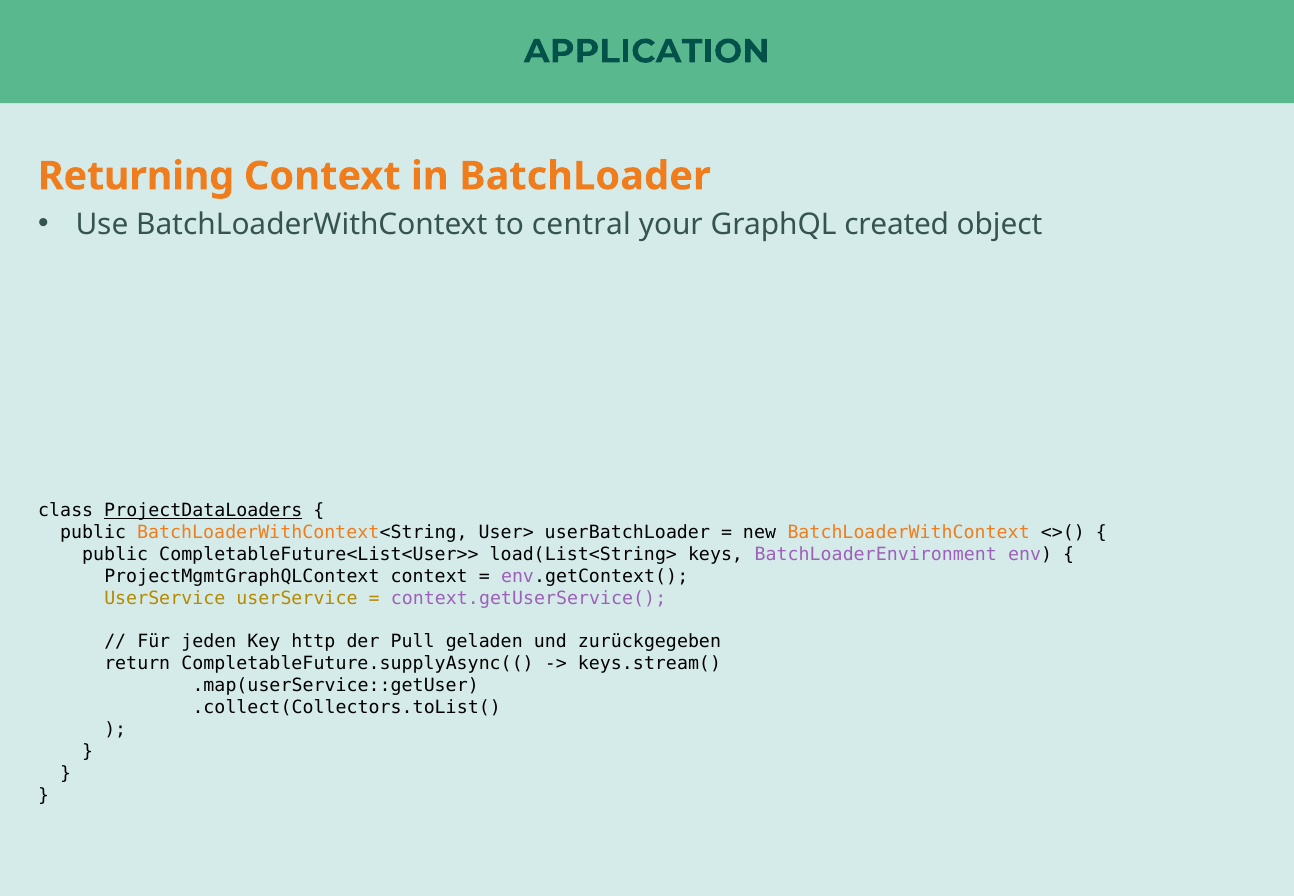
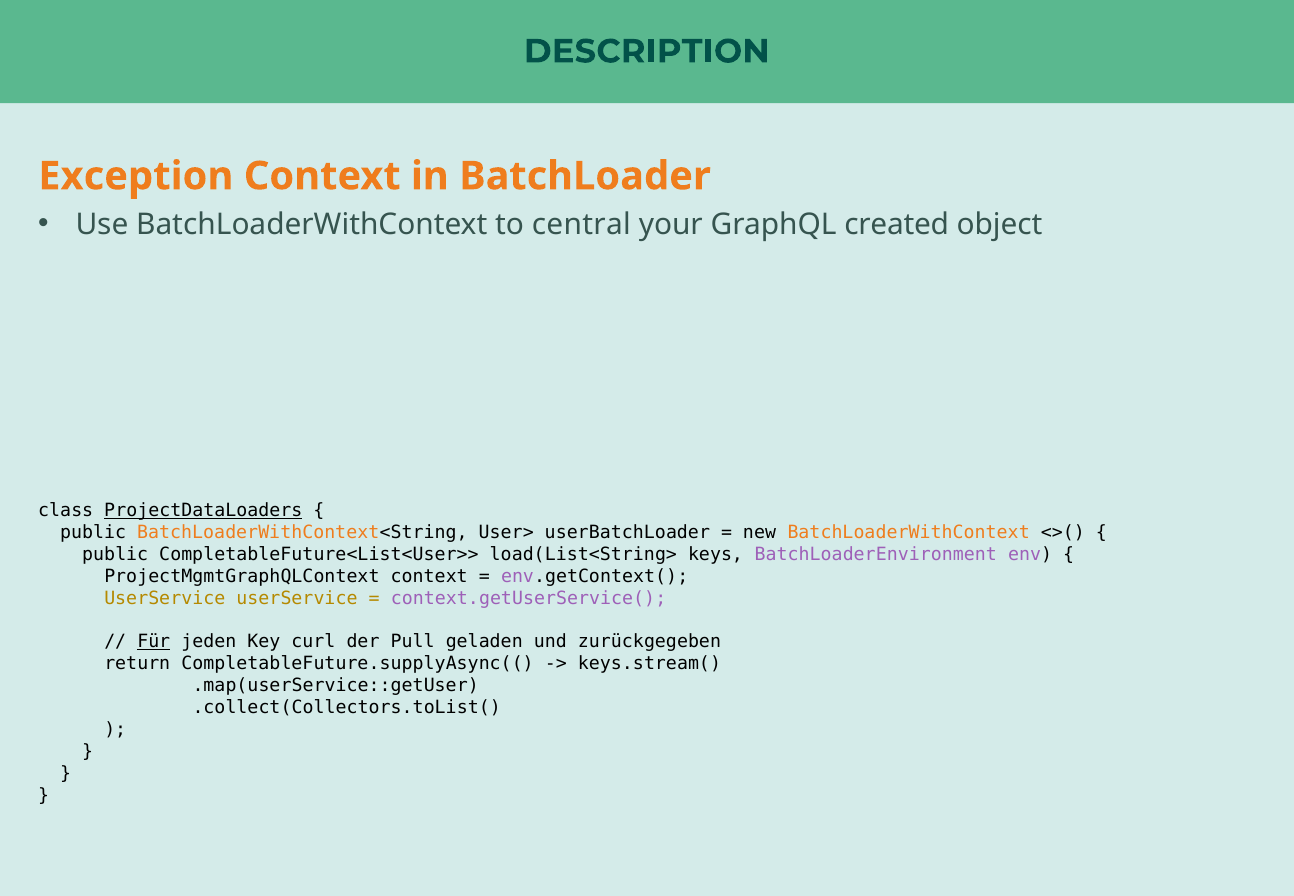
APPLICATION: APPLICATION -> DESCRIPTION
Returning: Returning -> Exception
Für underline: none -> present
http: http -> curl
